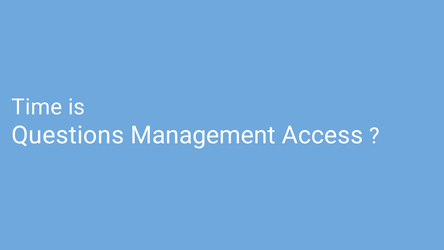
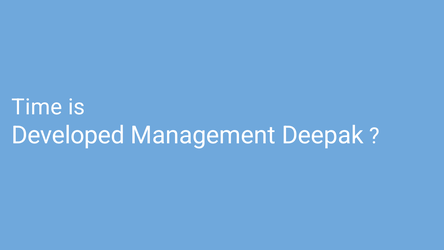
Questions: Questions -> Developed
Access: Access -> Deepak
